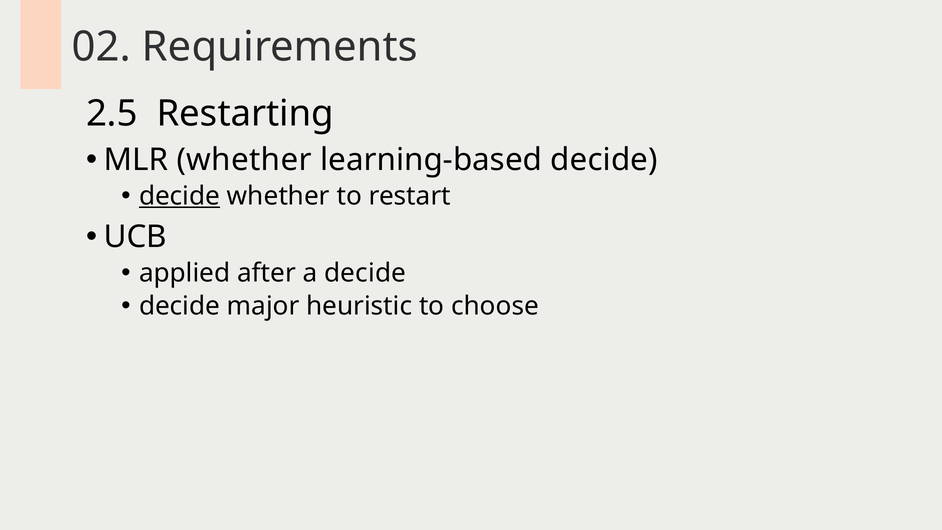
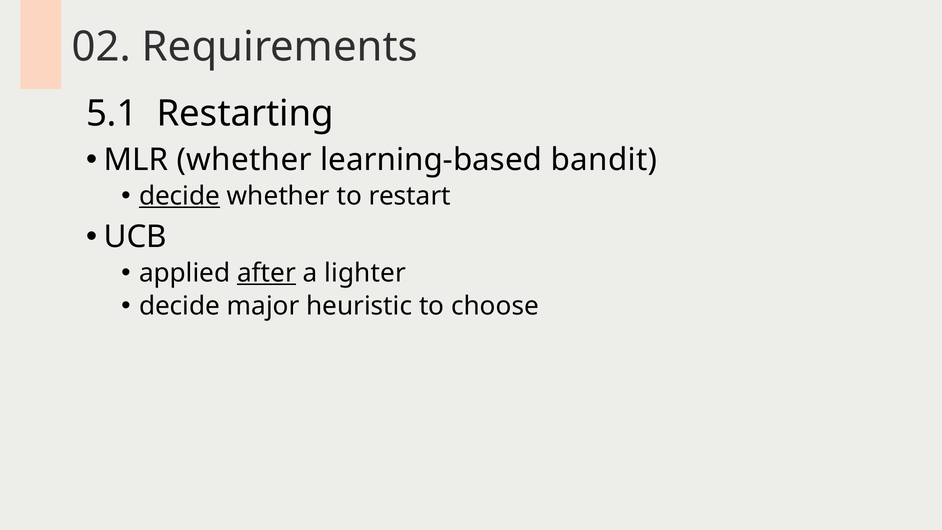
2.5: 2.5 -> 5.1
learning-based decide: decide -> bandit
after underline: none -> present
a decide: decide -> lighter
